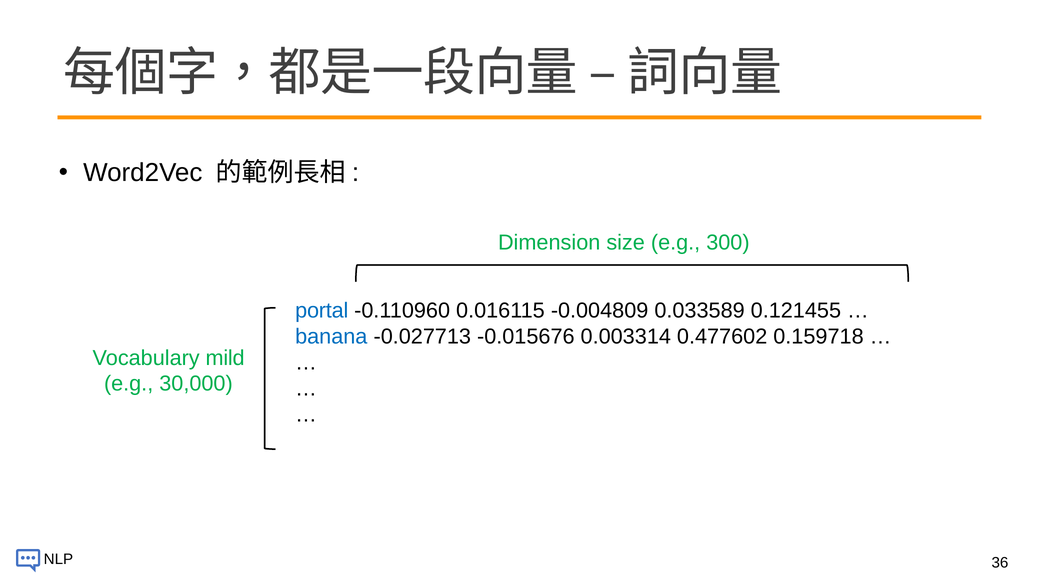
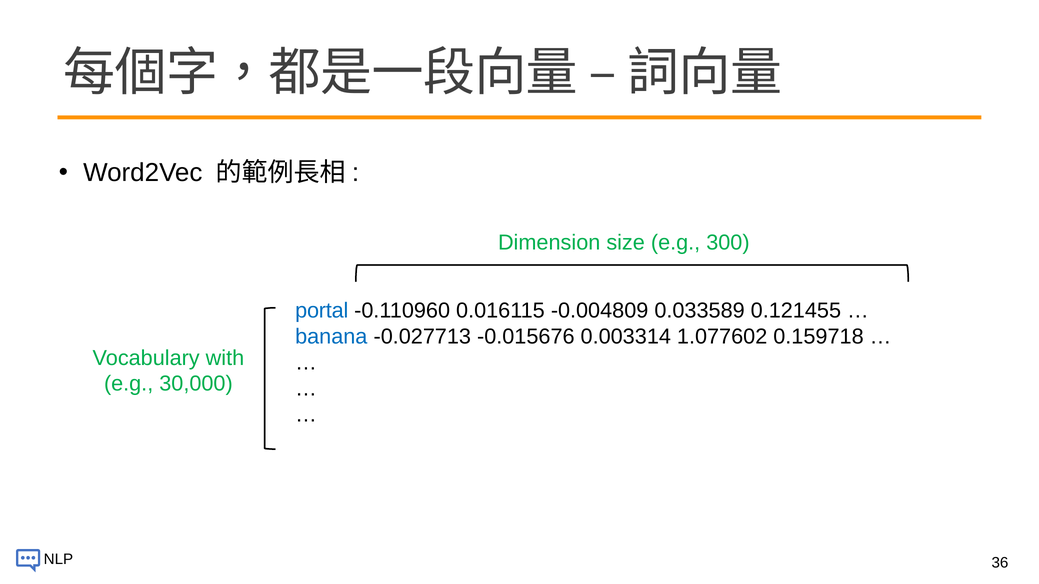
0.477602: 0.477602 -> 1.077602
mild: mild -> with
